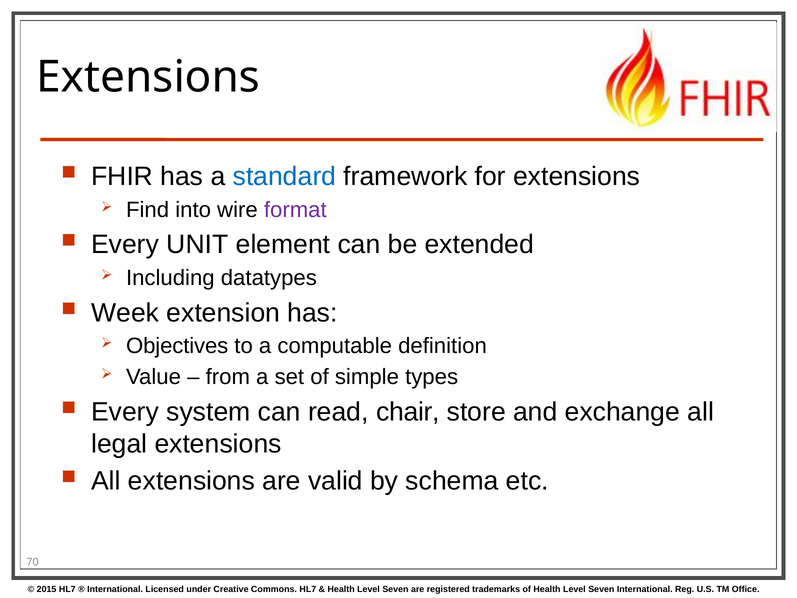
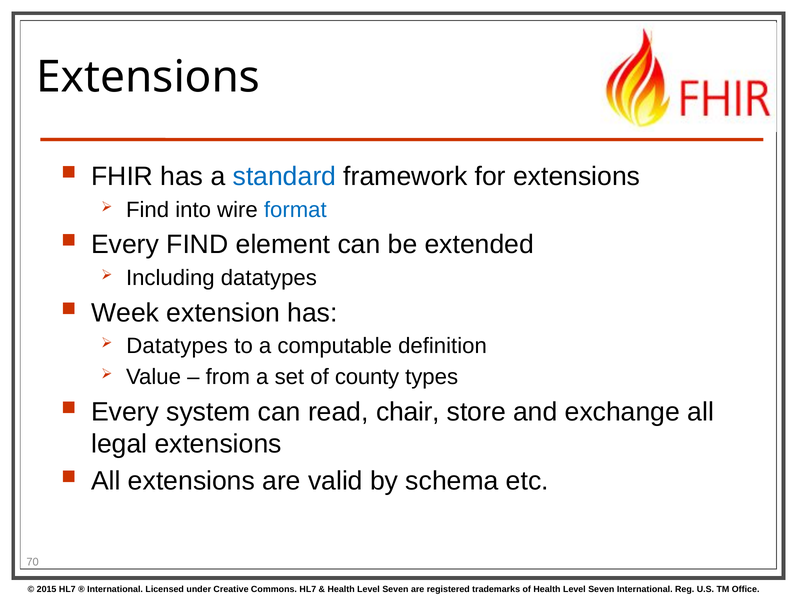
format colour: purple -> blue
Every UNIT: UNIT -> FIND
Objectives at (177, 346): Objectives -> Datatypes
simple: simple -> county
